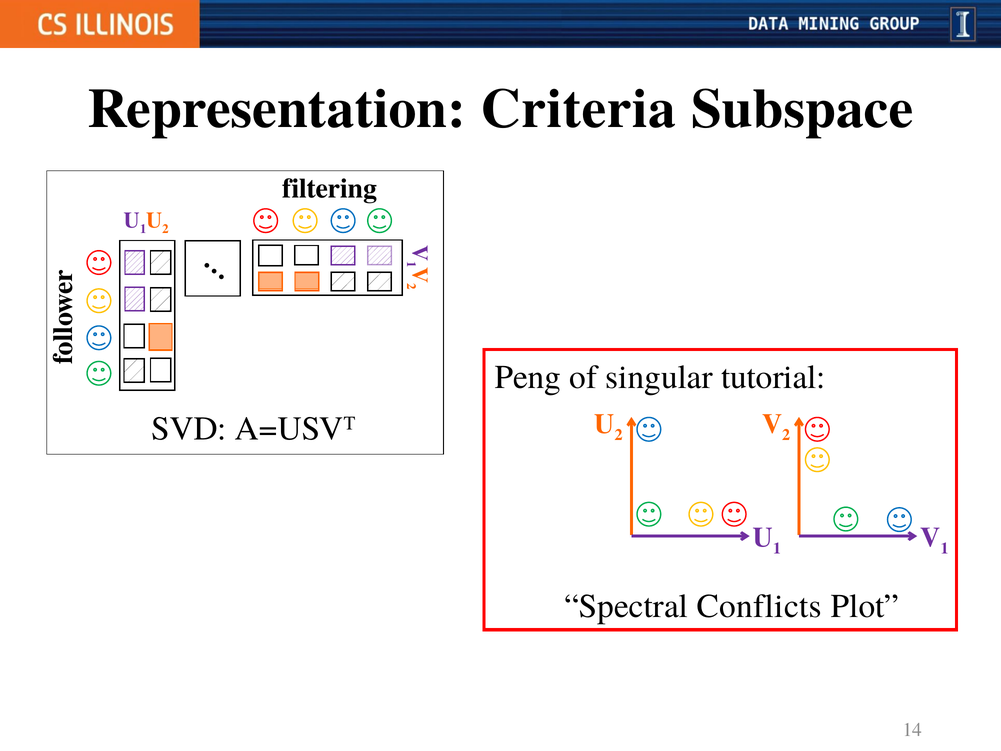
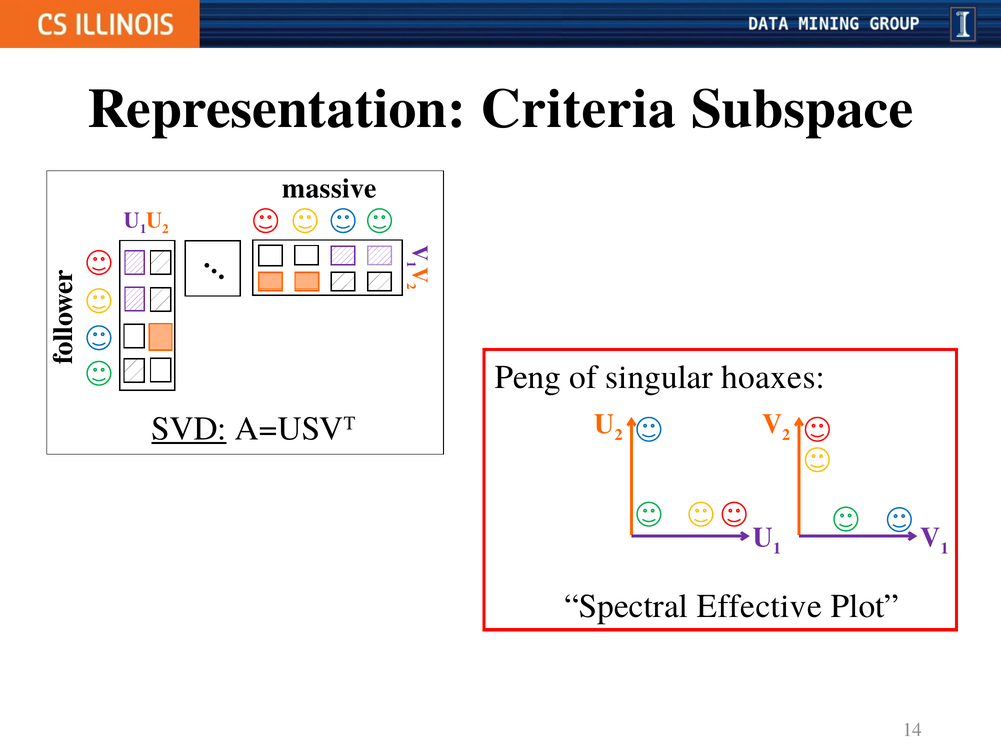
filtering: filtering -> massive
tutorial: tutorial -> hoaxes
SVD underline: none -> present
Conflicts: Conflicts -> Effective
